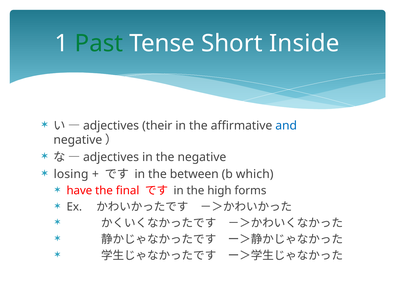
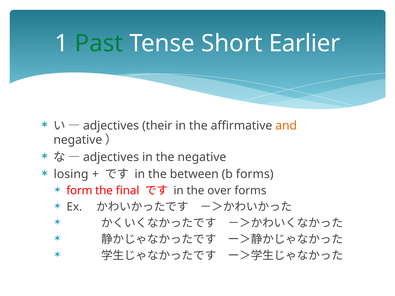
Inside: Inside -> Earlier
and colour: blue -> orange
b which: which -> forms
have: have -> form
high: high -> over
